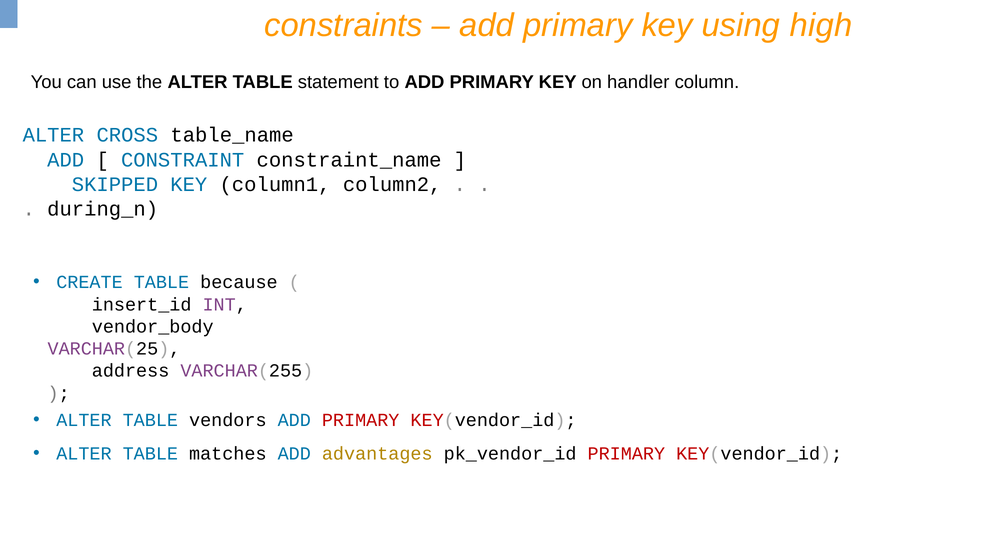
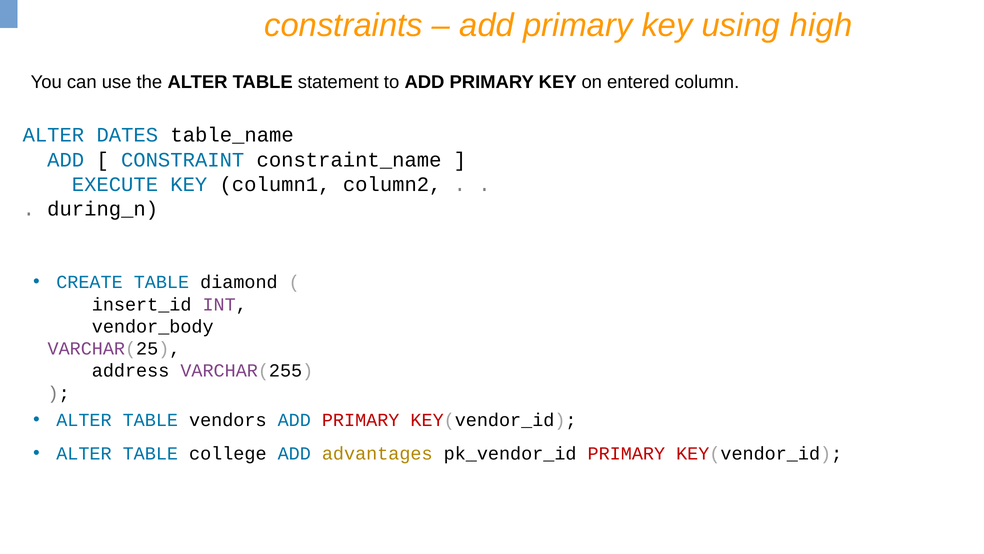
handler: handler -> entered
CROSS: CROSS -> DATES
SKIPPED: SKIPPED -> EXECUTE
because: because -> diamond
matches: matches -> college
